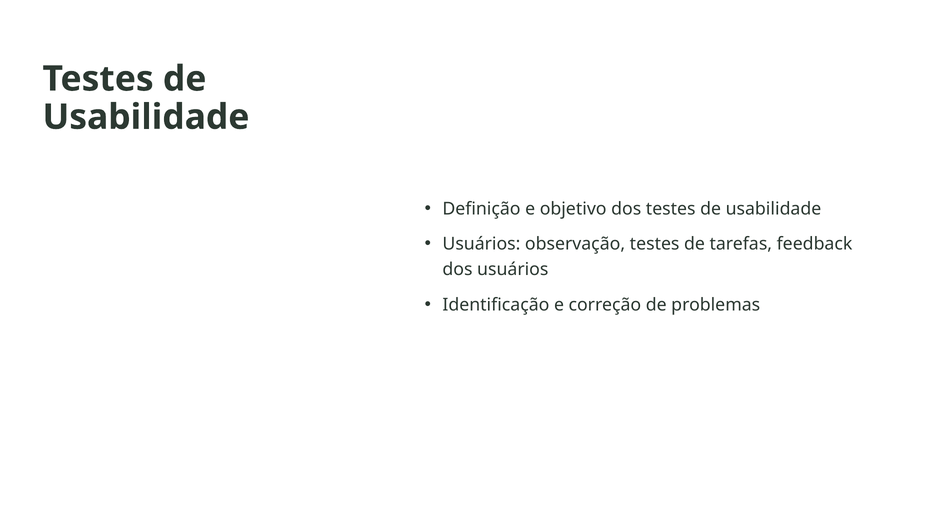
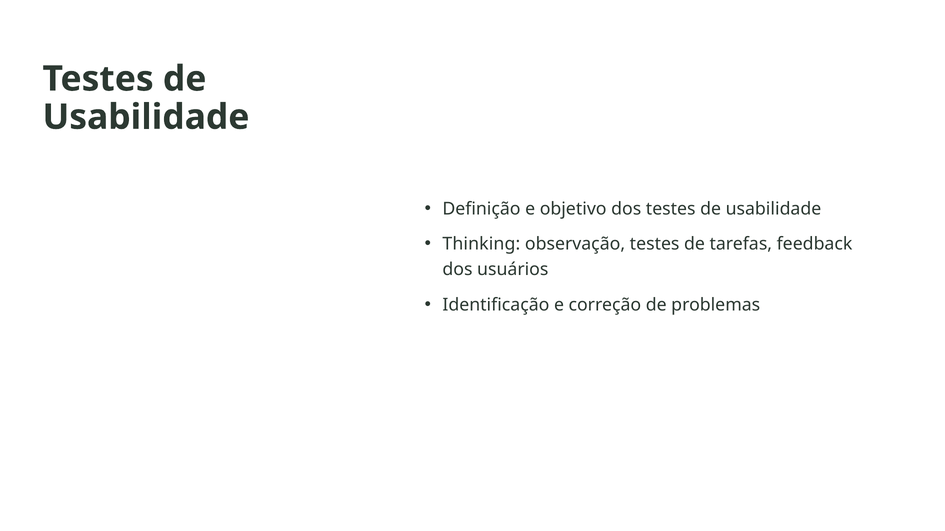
Usuários at (481, 244): Usuários -> Thinking
